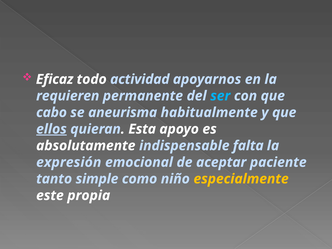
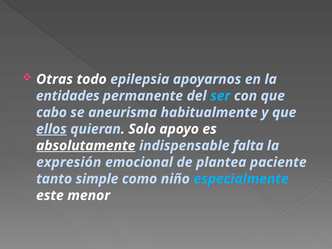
Eficaz: Eficaz -> Otras
actividad: actividad -> epilepsia
requieren: requieren -> entidades
Esta: Esta -> Solo
absolutamente underline: none -> present
aceptar: aceptar -> plantea
especialmente colour: yellow -> light blue
propia: propia -> menor
